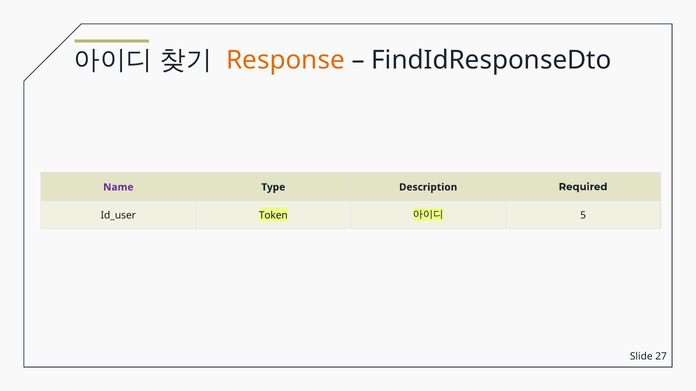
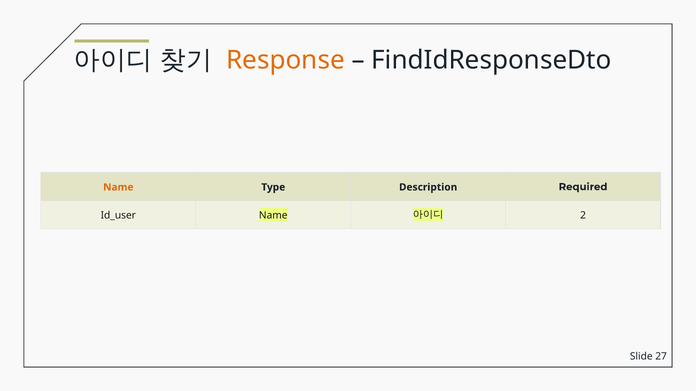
Name at (118, 187) colour: purple -> orange
Token at (273, 215): Token -> Name
5: 5 -> 2
